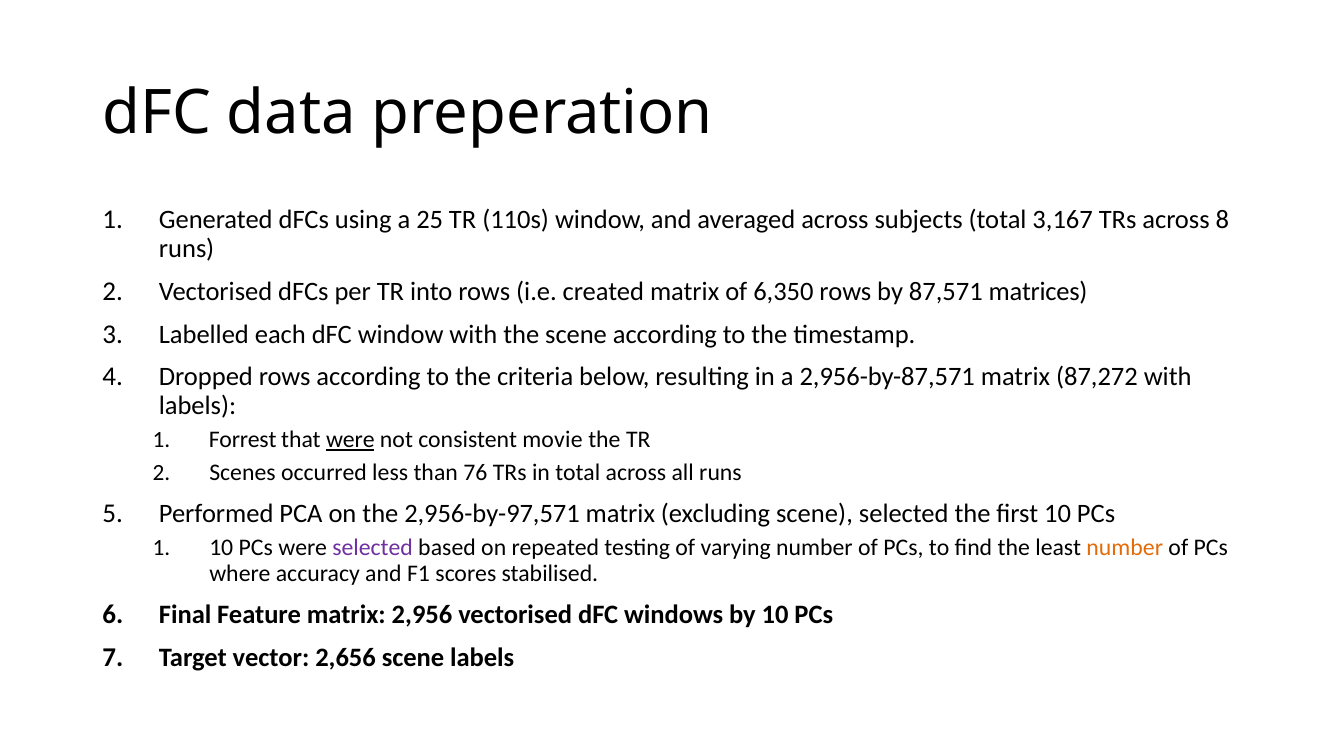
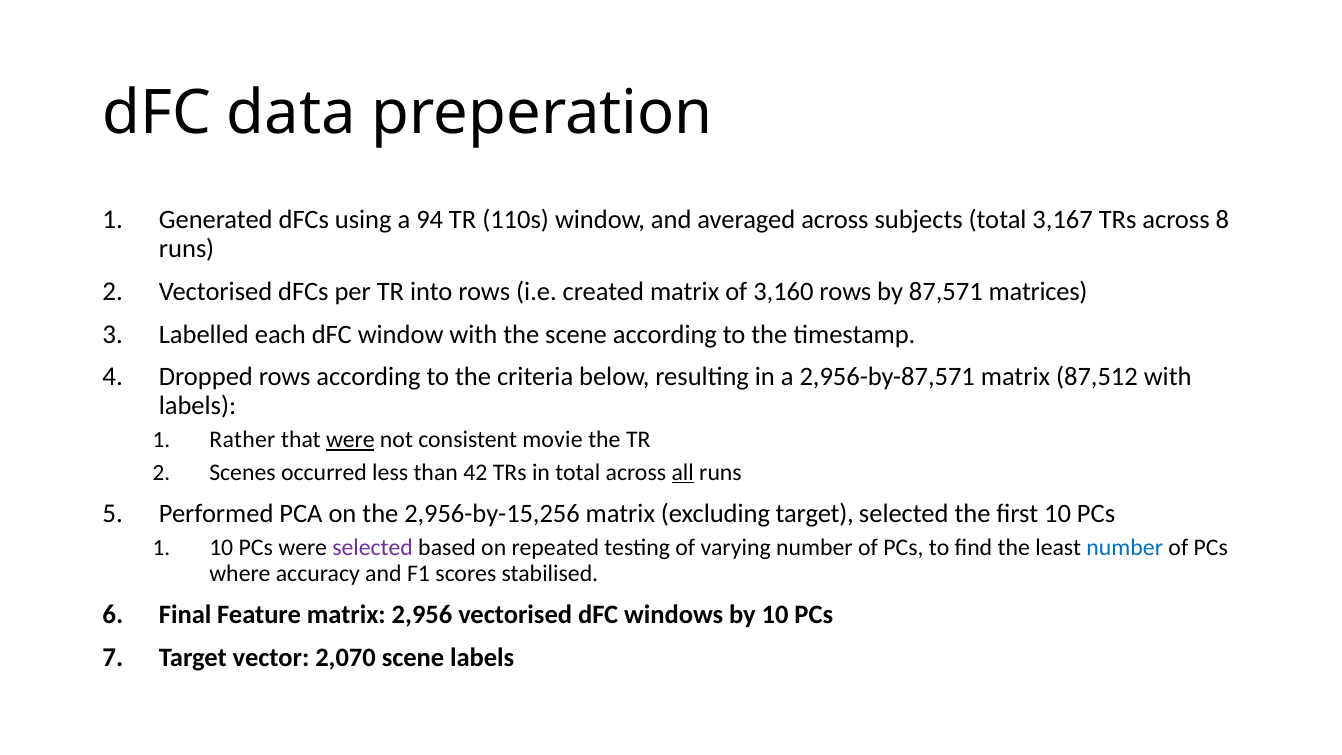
25: 25 -> 94
6,350: 6,350 -> 3,160
87,272: 87,272 -> 87,512
Forrest: Forrest -> Rather
76: 76 -> 42
all underline: none -> present
2,956-by-97,571: 2,956-by-97,571 -> 2,956-by-15,256
excluding scene: scene -> target
number at (1125, 548) colour: orange -> blue
2,656: 2,656 -> 2,070
